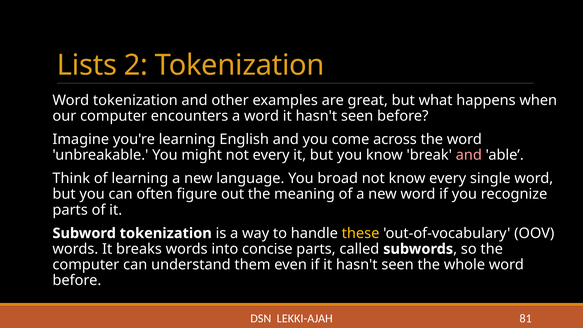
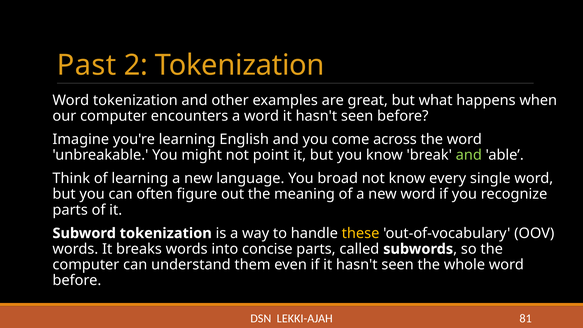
Lists: Lists -> Past
not every: every -> point
and at (469, 155) colour: pink -> light green
